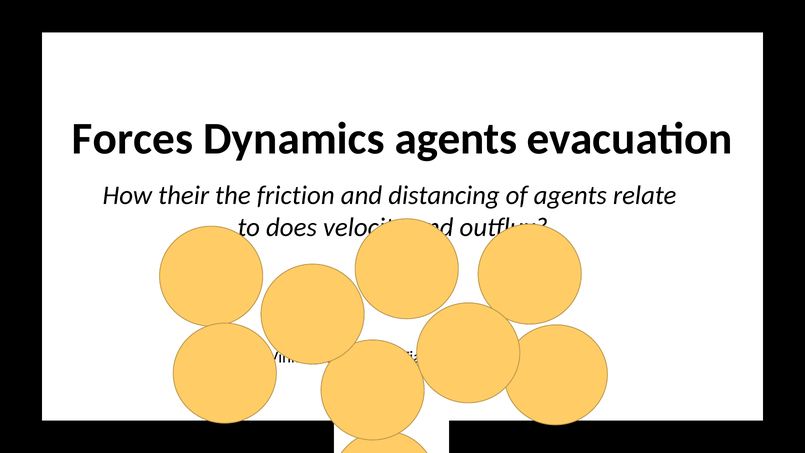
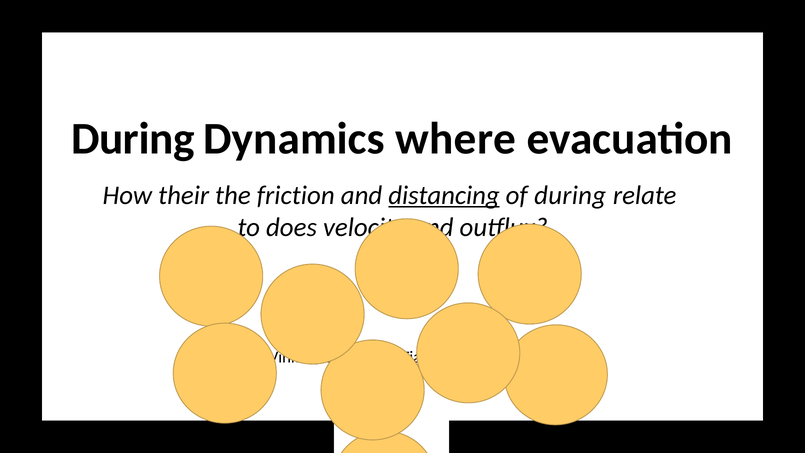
Forces at (133, 139): Forces -> During
Dynamics agents: agents -> where
distancing underline: none -> present
of agents: agents -> during
